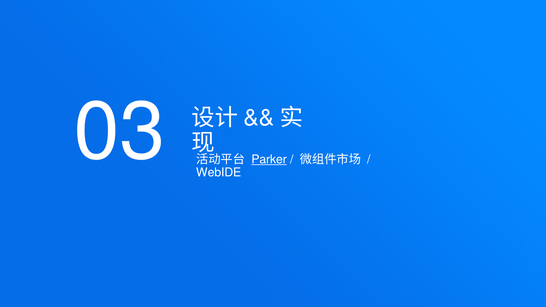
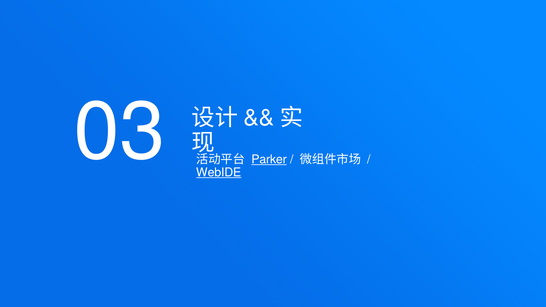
WebIDE underline: none -> present
